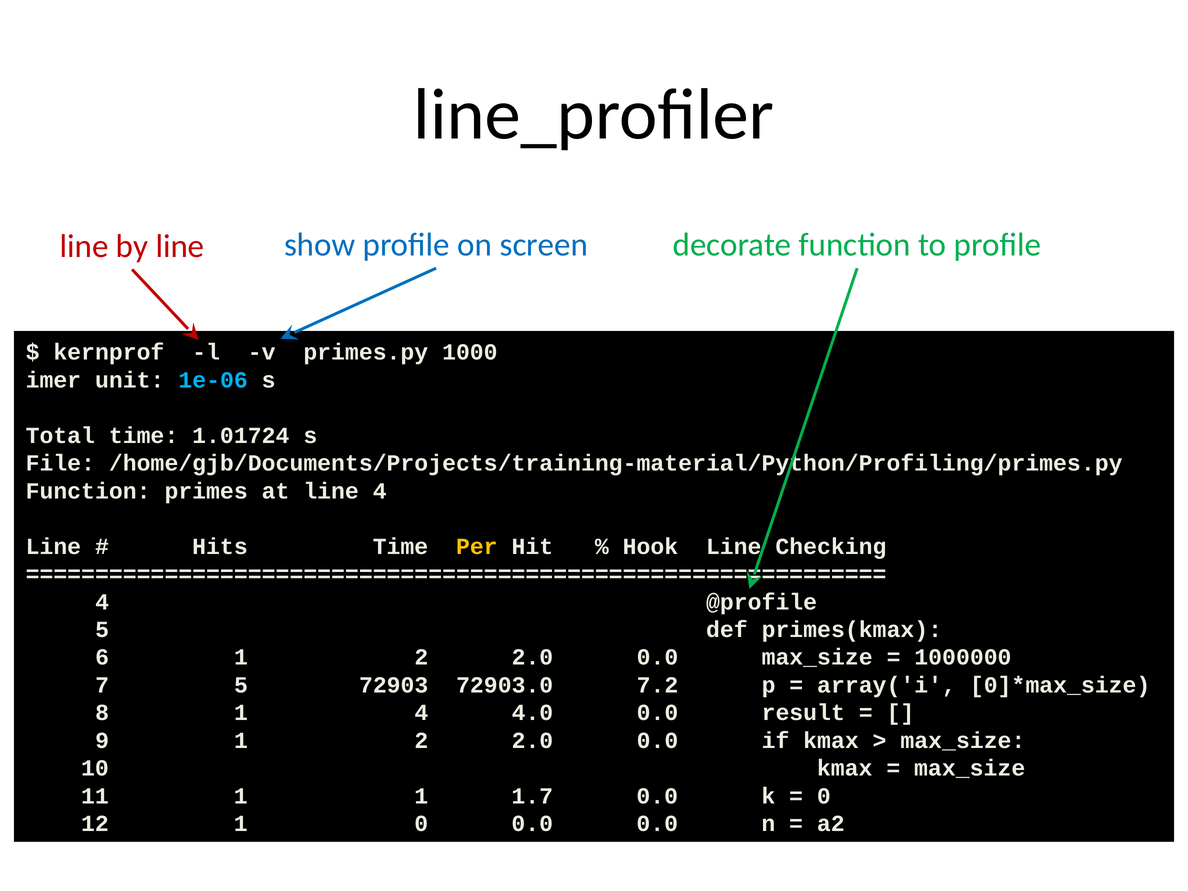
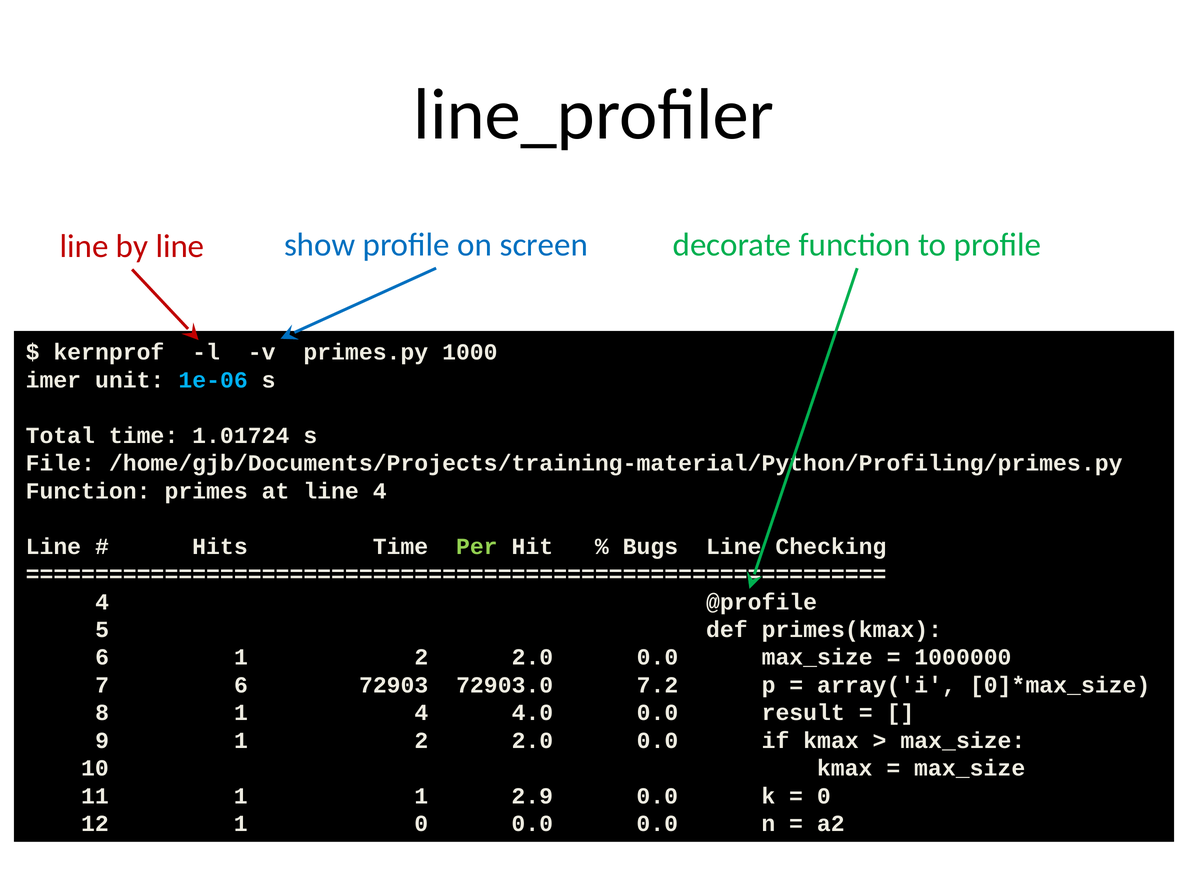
Per colour: yellow -> light green
Hook: Hook -> Bugs
7 5: 5 -> 6
1.7: 1.7 -> 2.9
